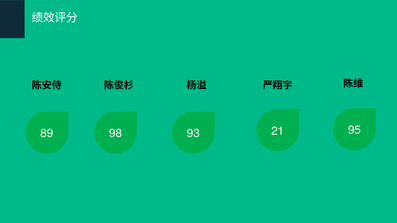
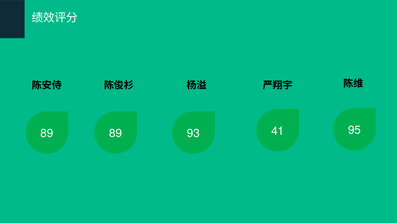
89 98: 98 -> 89
21: 21 -> 41
